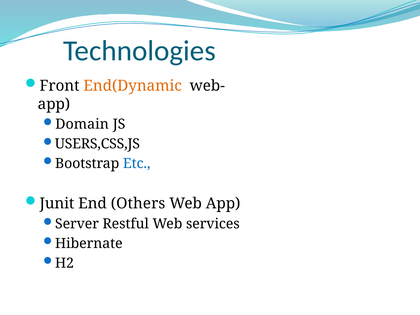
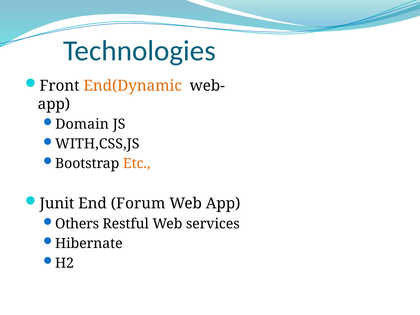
USERS,CSS,JS: USERS,CSS,JS -> WITH,CSS,JS
Etc colour: blue -> orange
Others: Others -> Forum
Server: Server -> Others
